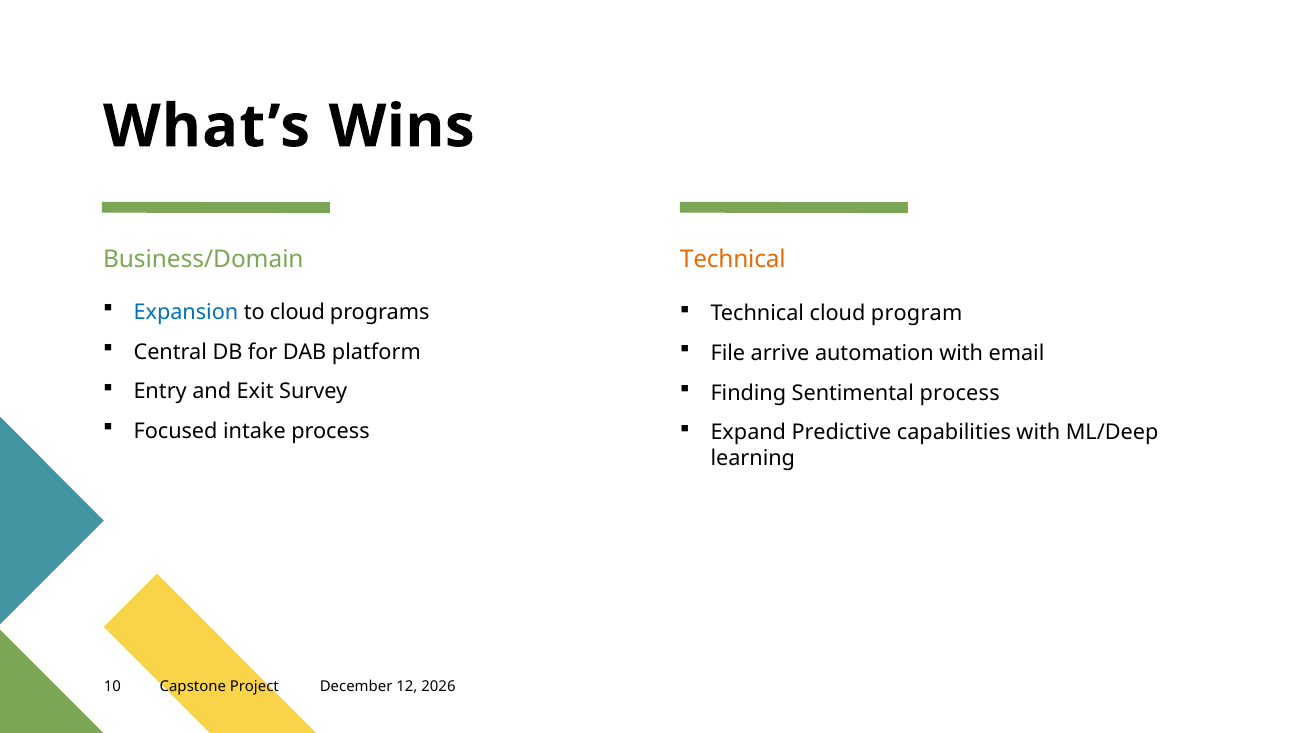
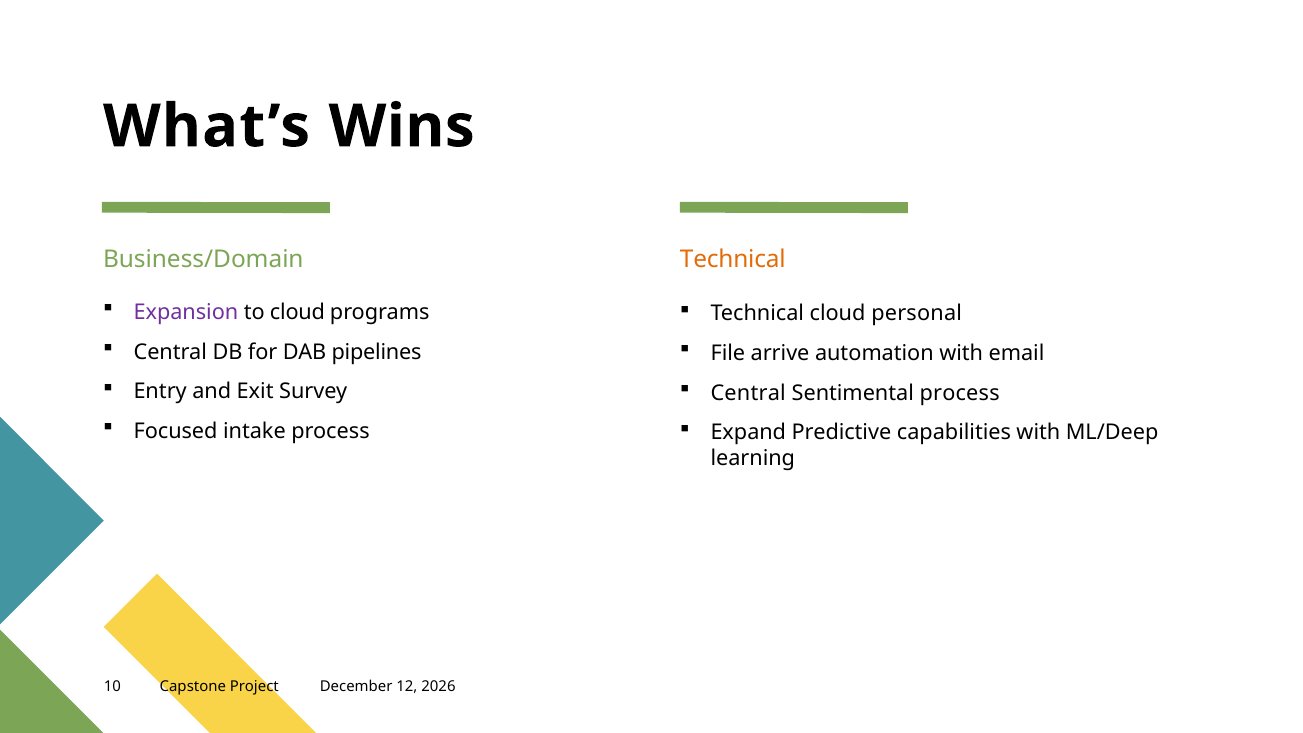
Expansion colour: blue -> purple
program: program -> personal
platform: platform -> pipelines
Finding at (748, 393): Finding -> Central
